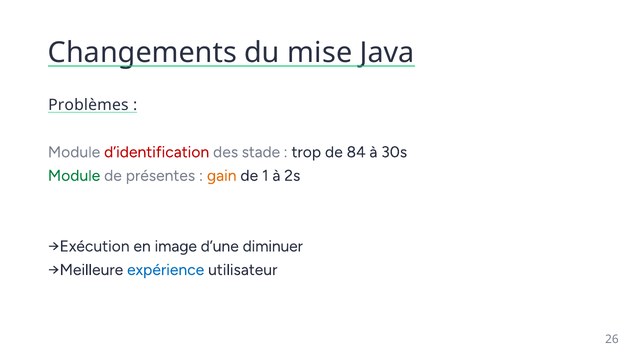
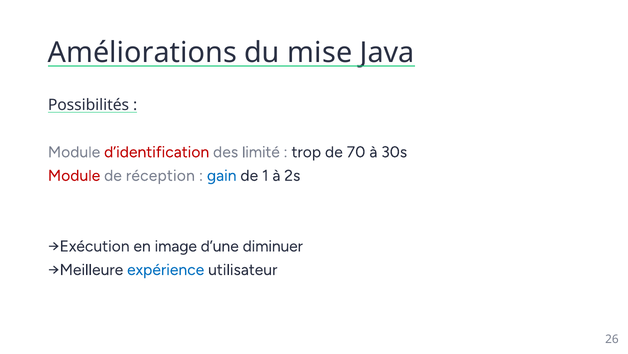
Changements: Changements -> Améliorations
Problèmes: Problèmes -> Possibilités
stade: stade -> limité
84: 84 -> 70
Module at (74, 175) colour: green -> red
présentes: présentes -> réception
gain colour: orange -> blue
